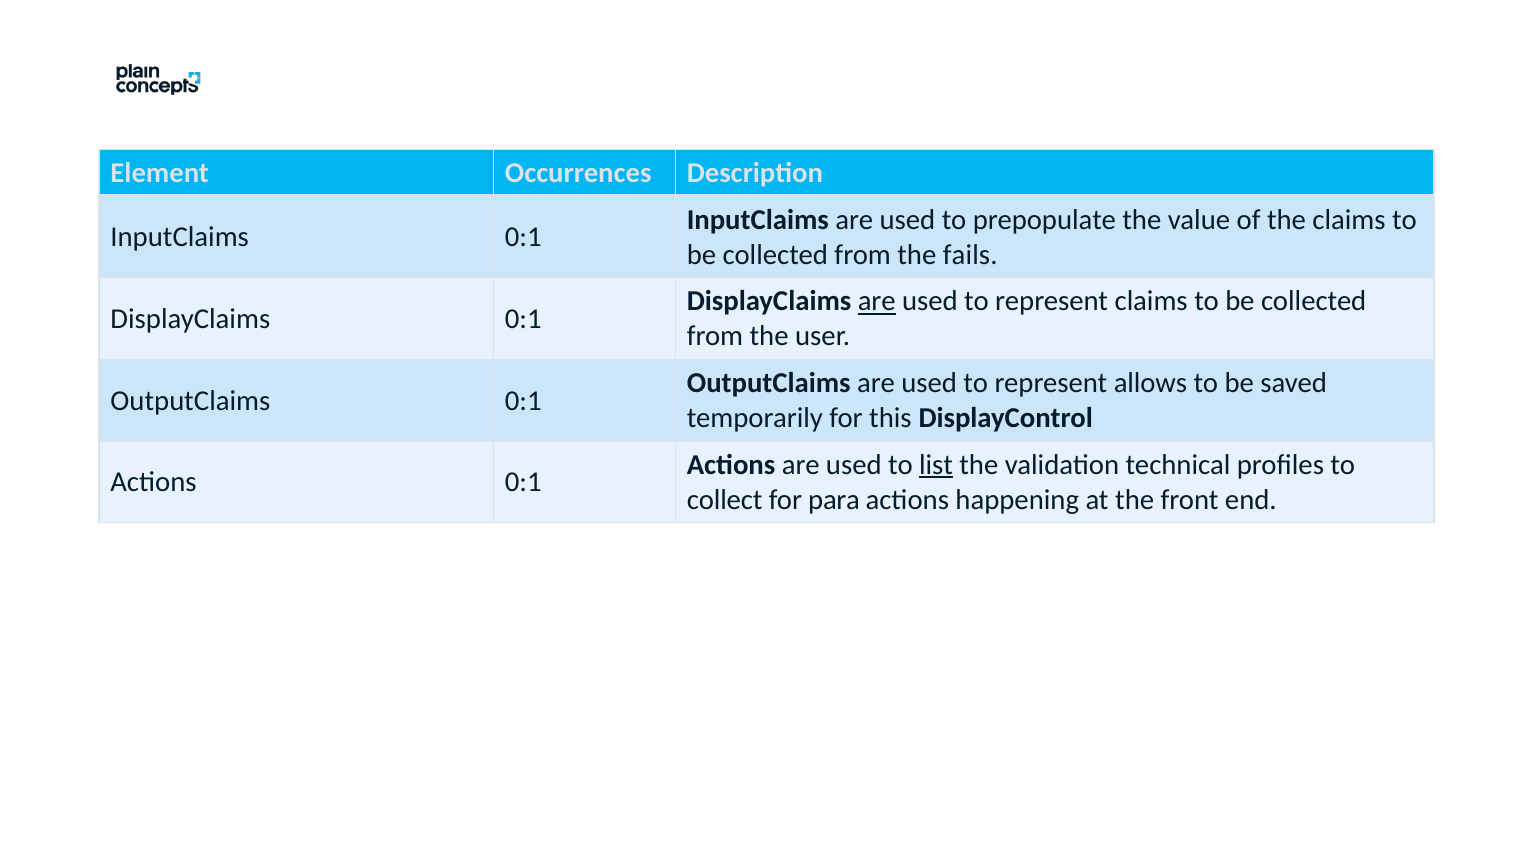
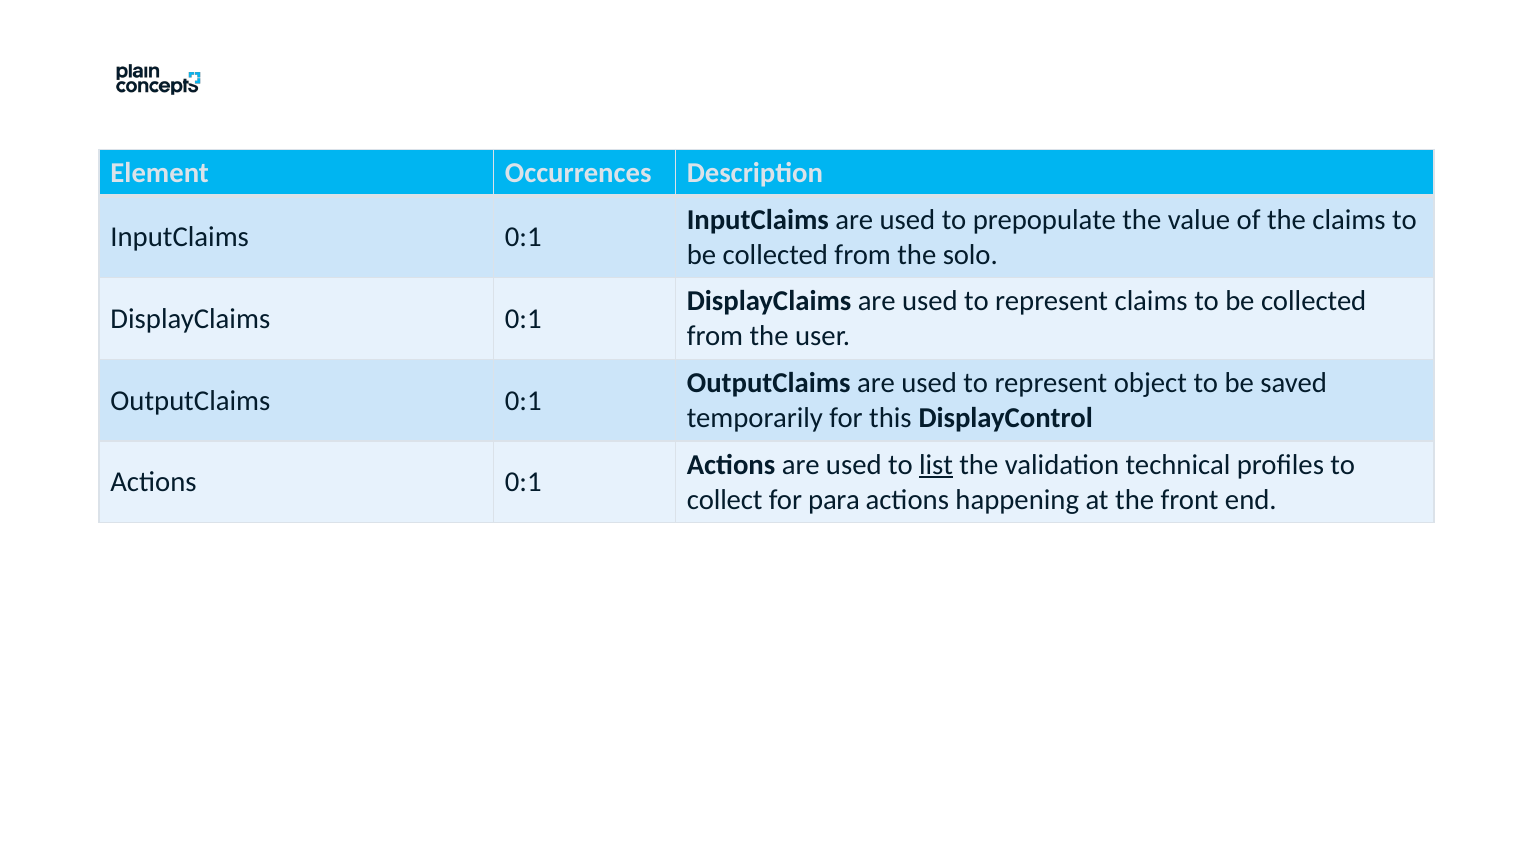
fails: fails -> solo
are at (877, 302) underline: present -> none
allows: allows -> object
